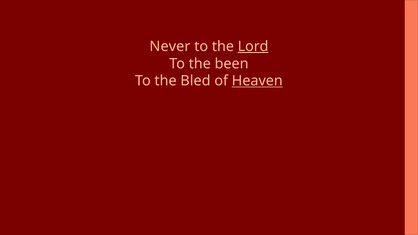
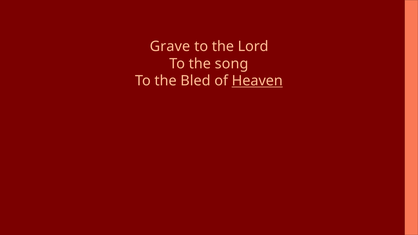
Never: Never -> Grave
Lord underline: present -> none
been: been -> song
